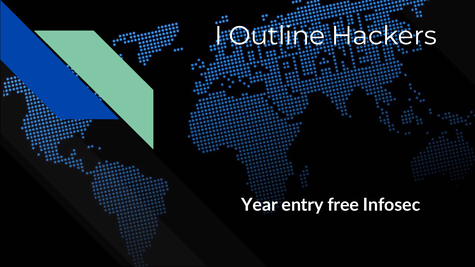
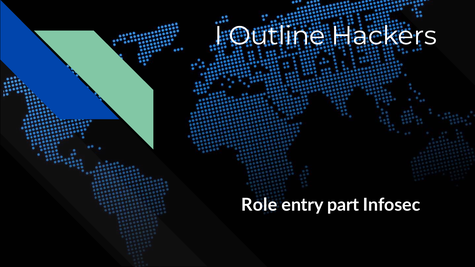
Year: Year -> Role
free: free -> part
